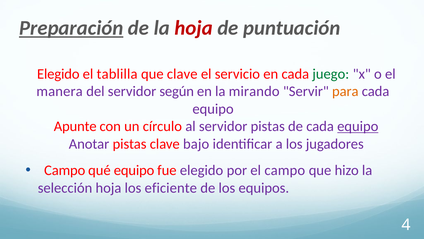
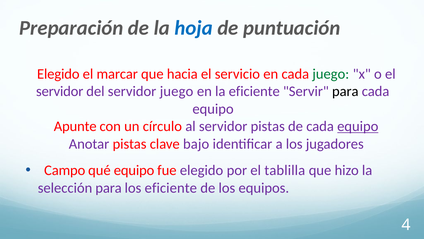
Preparación underline: present -> none
hoja at (194, 28) colour: red -> blue
tablilla: tablilla -> marcar
que clave: clave -> hacia
manera at (60, 91): manera -> servidor
servidor según: según -> juego
la mirando: mirando -> eficiente
para at (345, 91) colour: orange -> black
el campo: campo -> tablilla
selección hoja: hoja -> para
